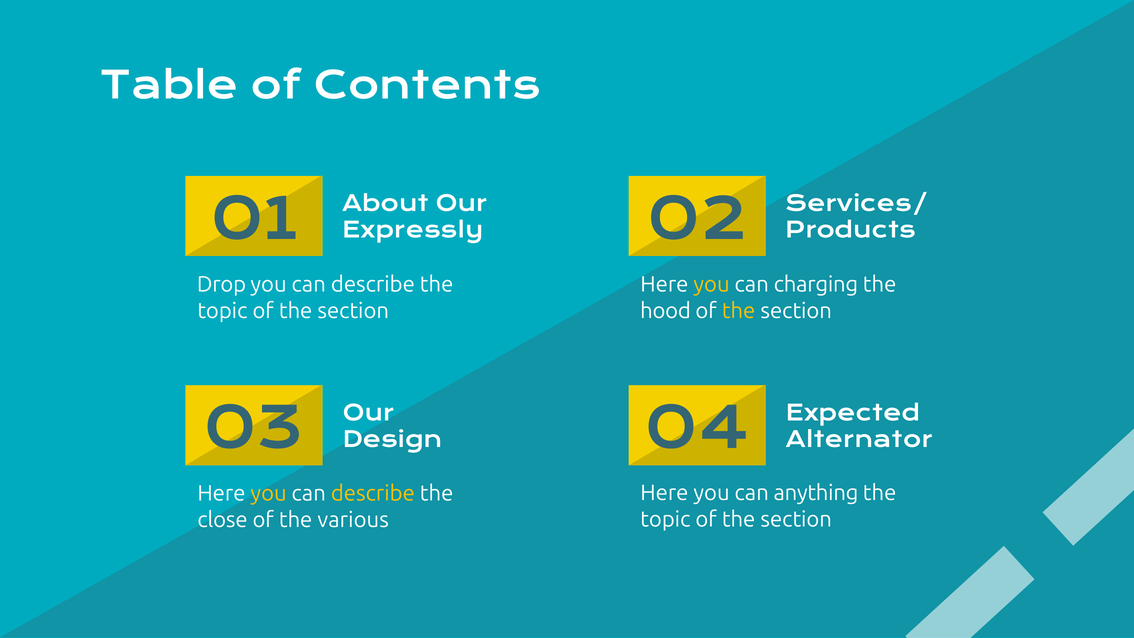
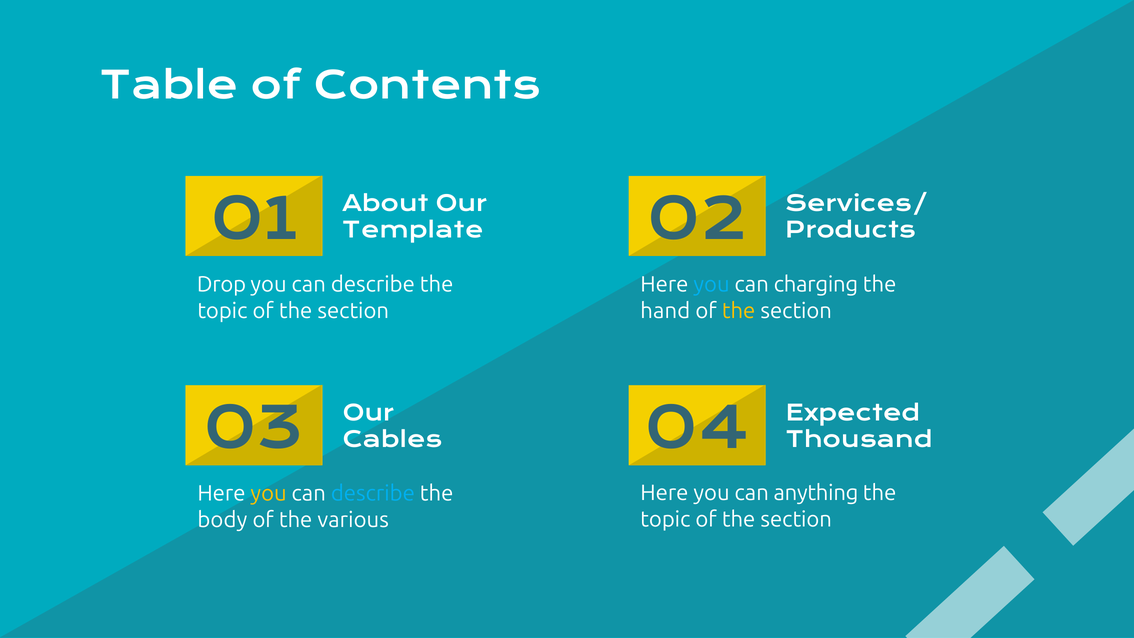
Expressly: Expressly -> Template
you at (712, 285) colour: yellow -> light blue
hood: hood -> hand
Design: Design -> Cables
Alternator: Alternator -> Thousand
describe at (373, 493) colour: yellow -> light blue
close: close -> body
